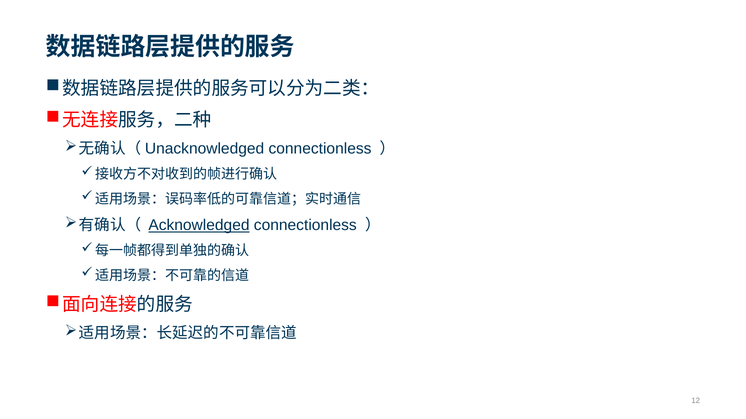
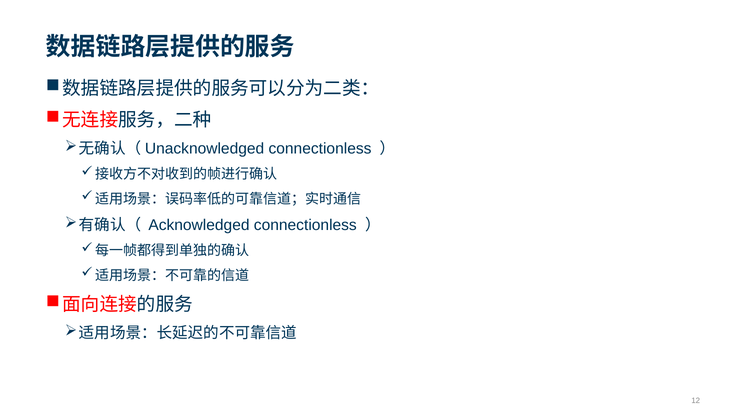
Acknowledged underline: present -> none
